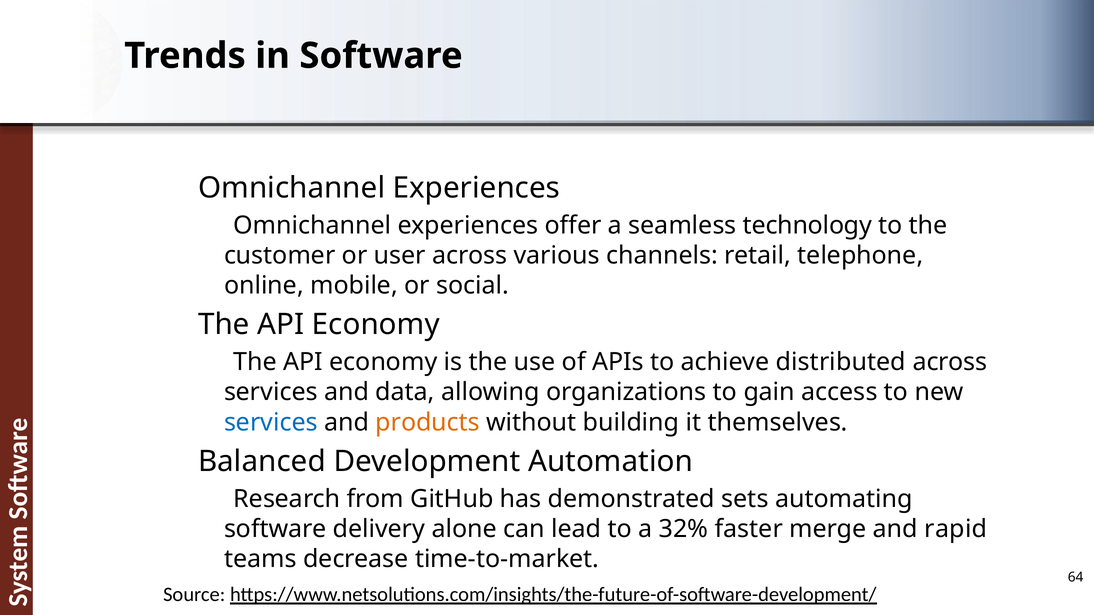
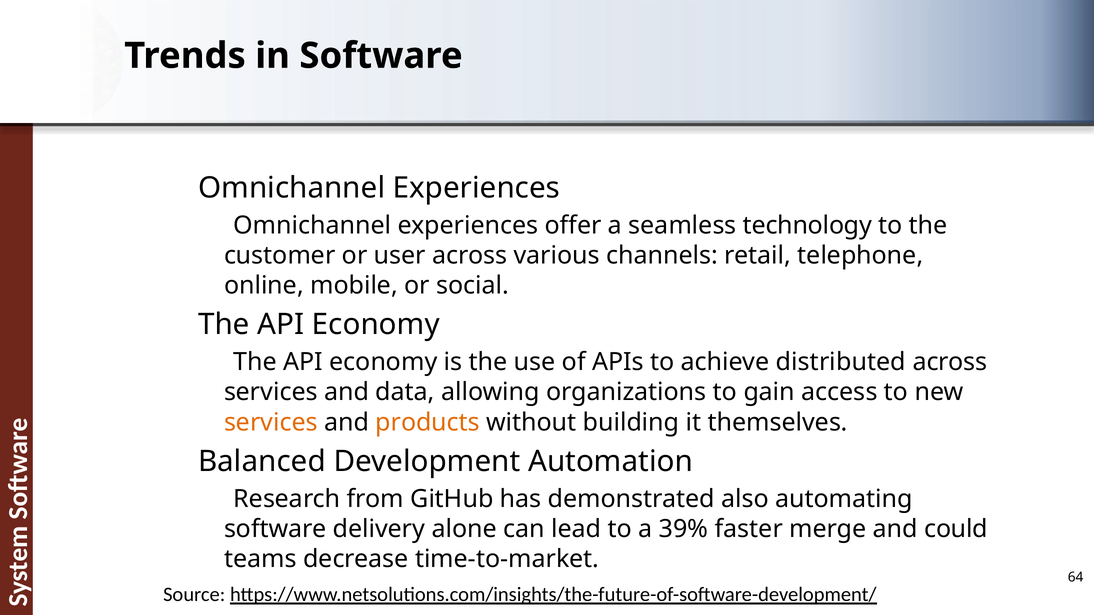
services at (271, 423) colour: blue -> orange
sets: sets -> also
32%: 32% -> 39%
rapid: rapid -> could
